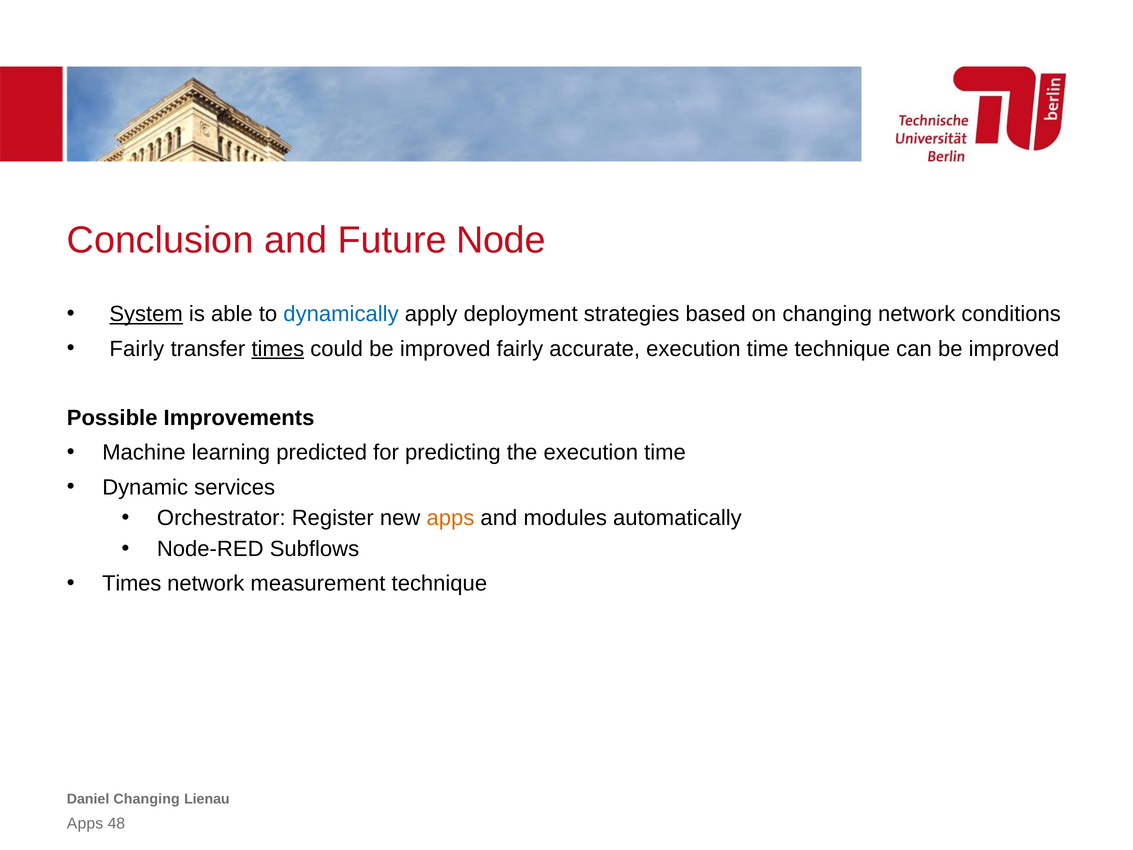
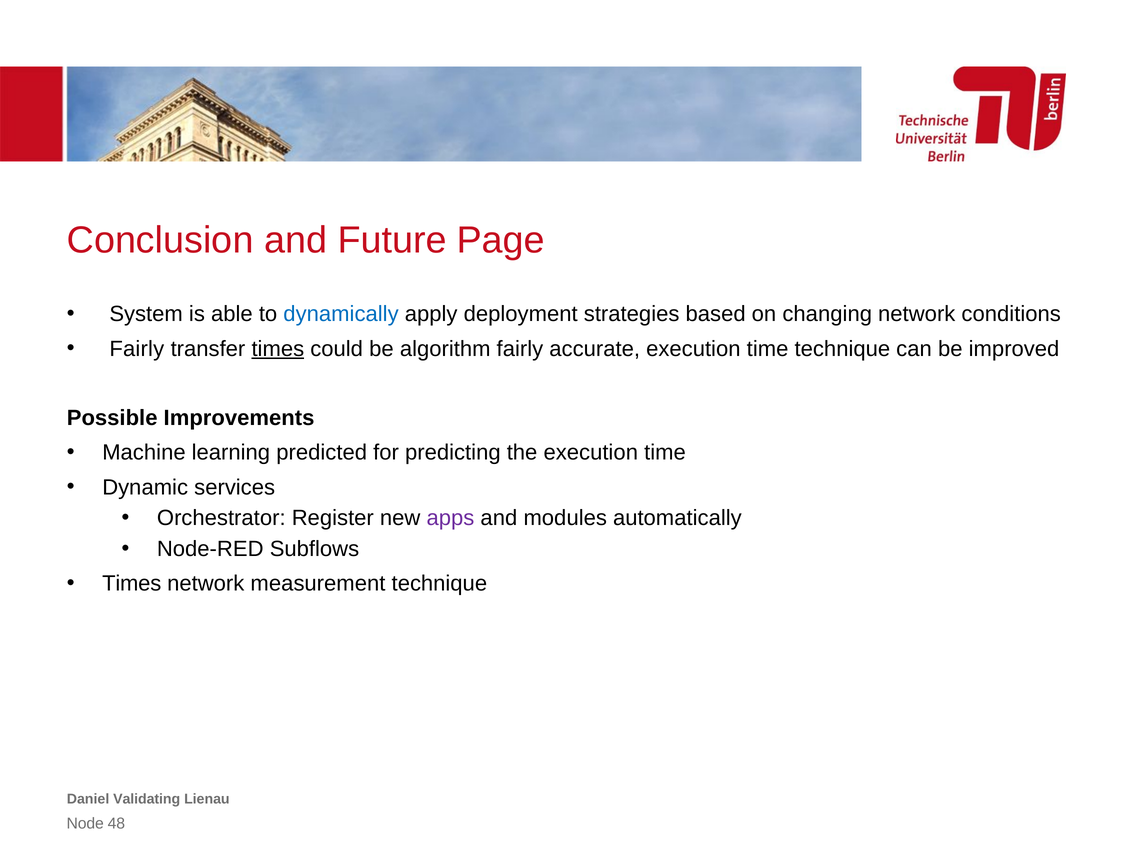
Node: Node -> Page
System underline: present -> none
could be improved: improved -> algorithm
apps at (450, 518) colour: orange -> purple
Daniel Changing: Changing -> Validating
Apps at (85, 823): Apps -> Node
